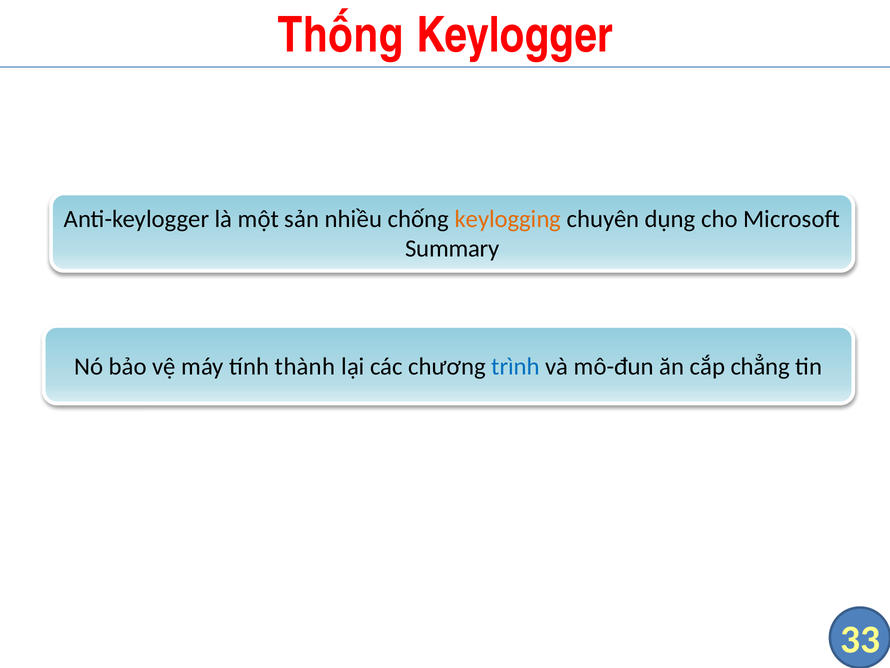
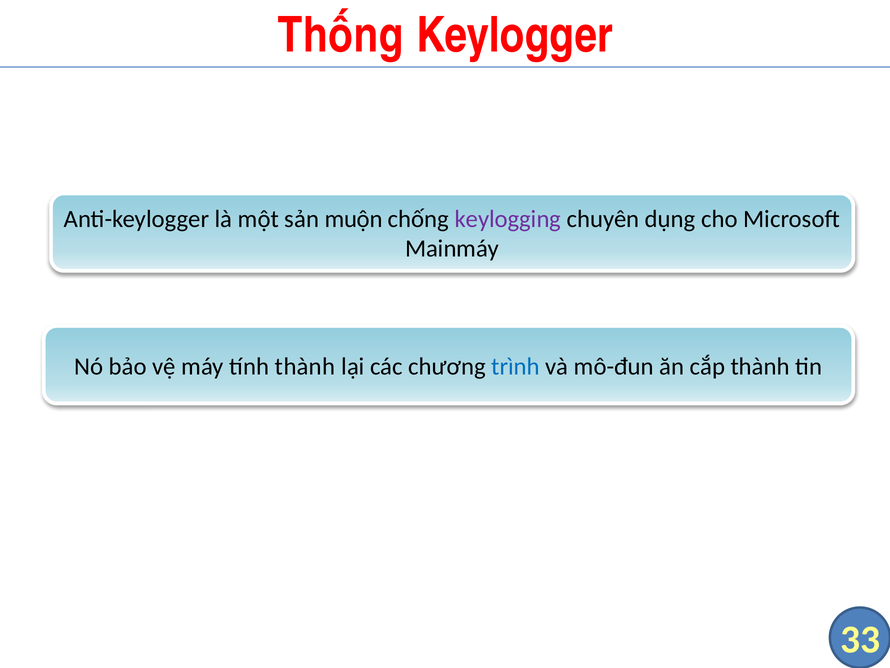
nhiều: nhiều -> muộn
keylogging colour: orange -> purple
Summary: Summary -> Mainmáy
cắp chẳng: chẳng -> thành
